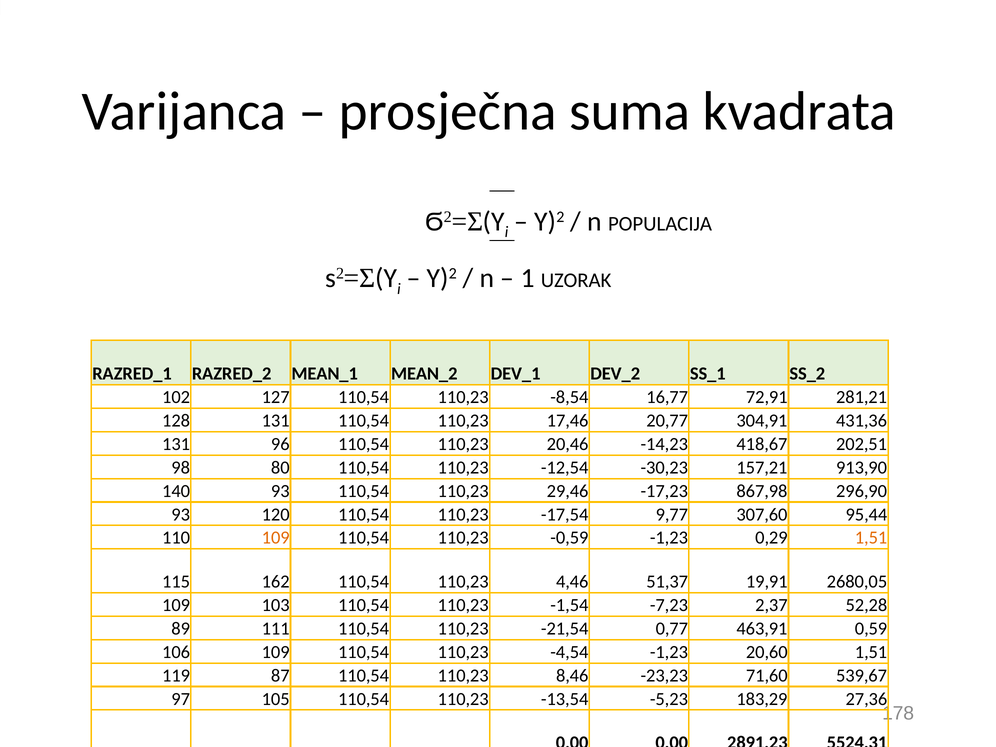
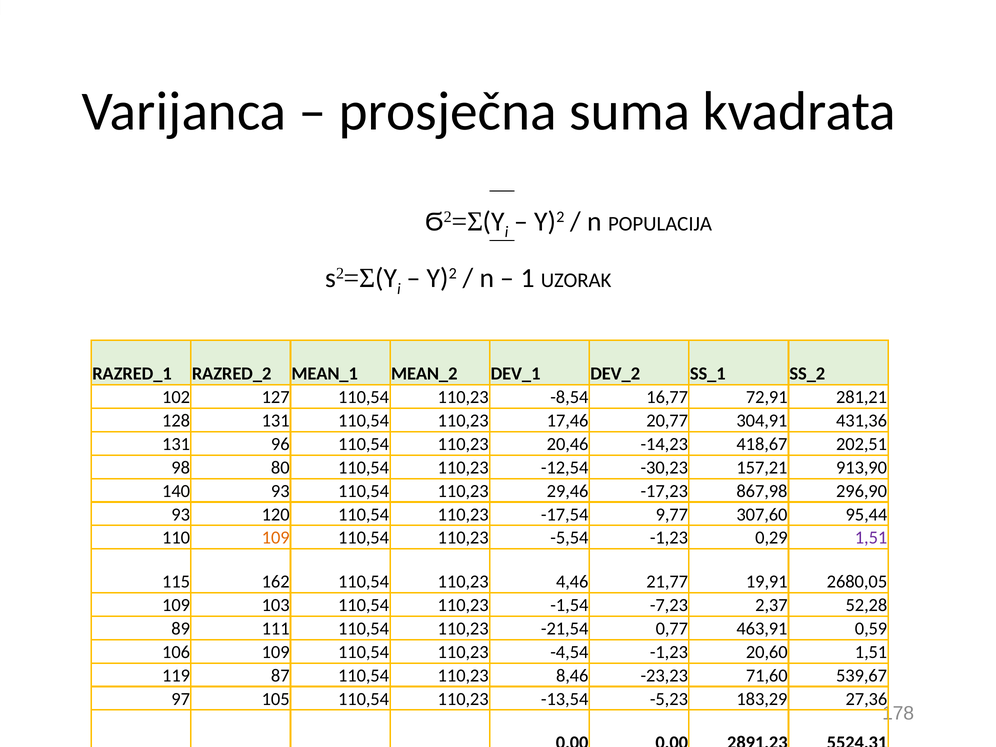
-0,59: -0,59 -> -5,54
1,51 at (871, 538) colour: orange -> purple
51,37: 51,37 -> 21,77
